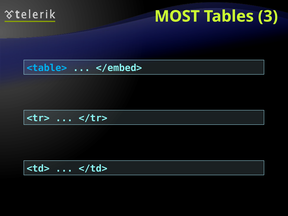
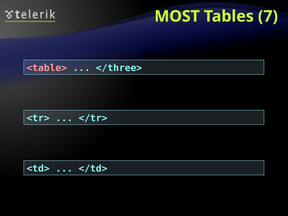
3: 3 -> 7
<table> colour: light blue -> pink
</embed>: </embed> -> </three>
